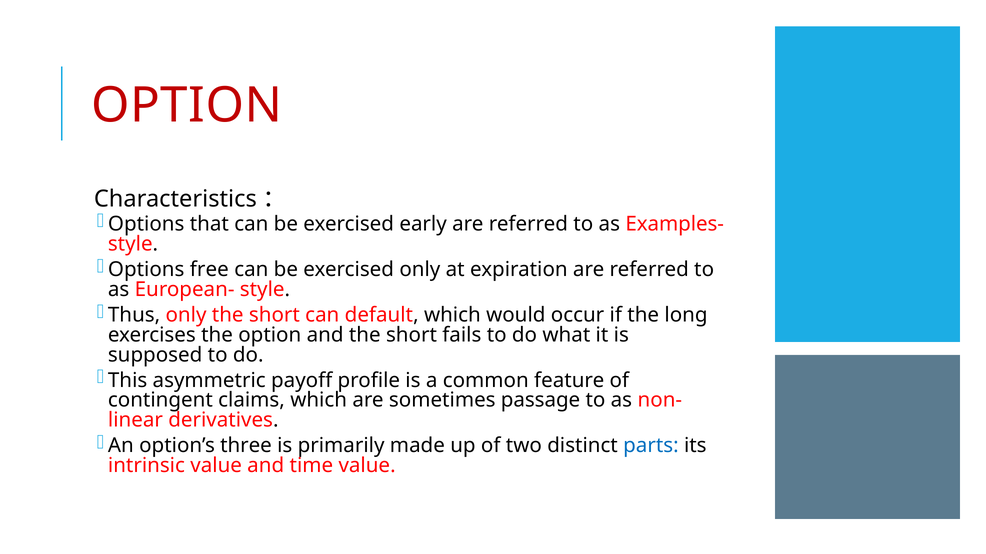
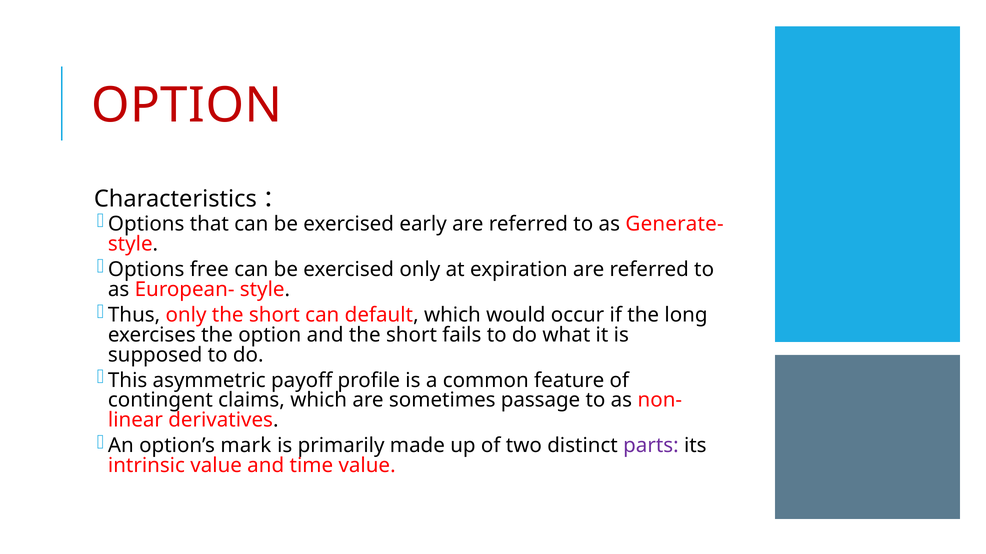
Examples-: Examples- -> Generate-
three: three -> mark
parts colour: blue -> purple
